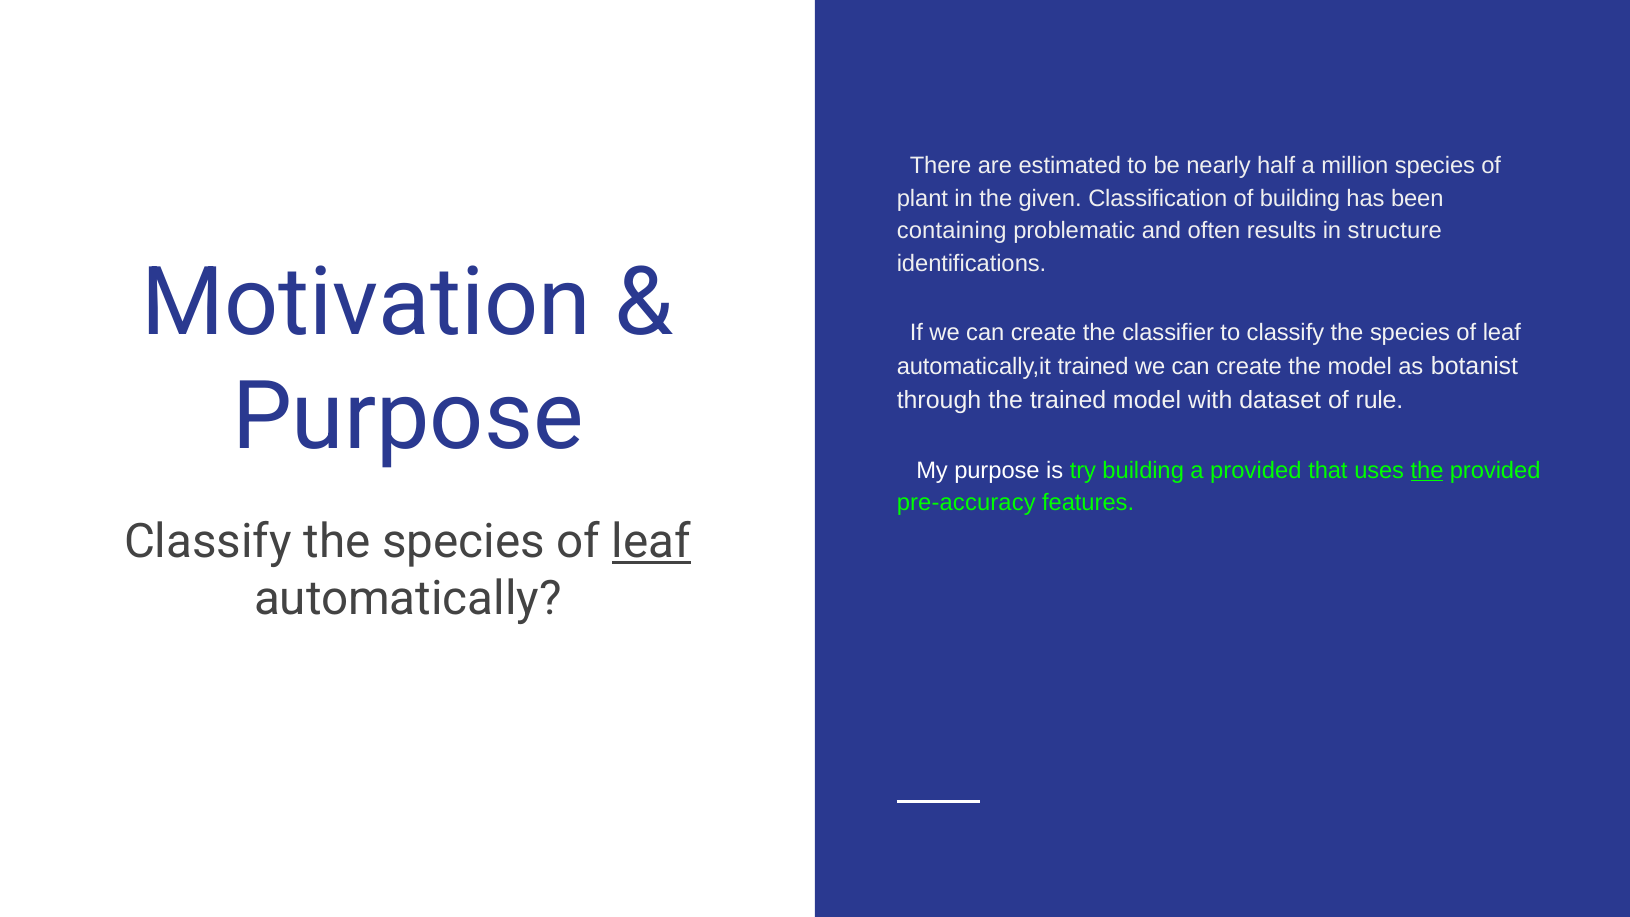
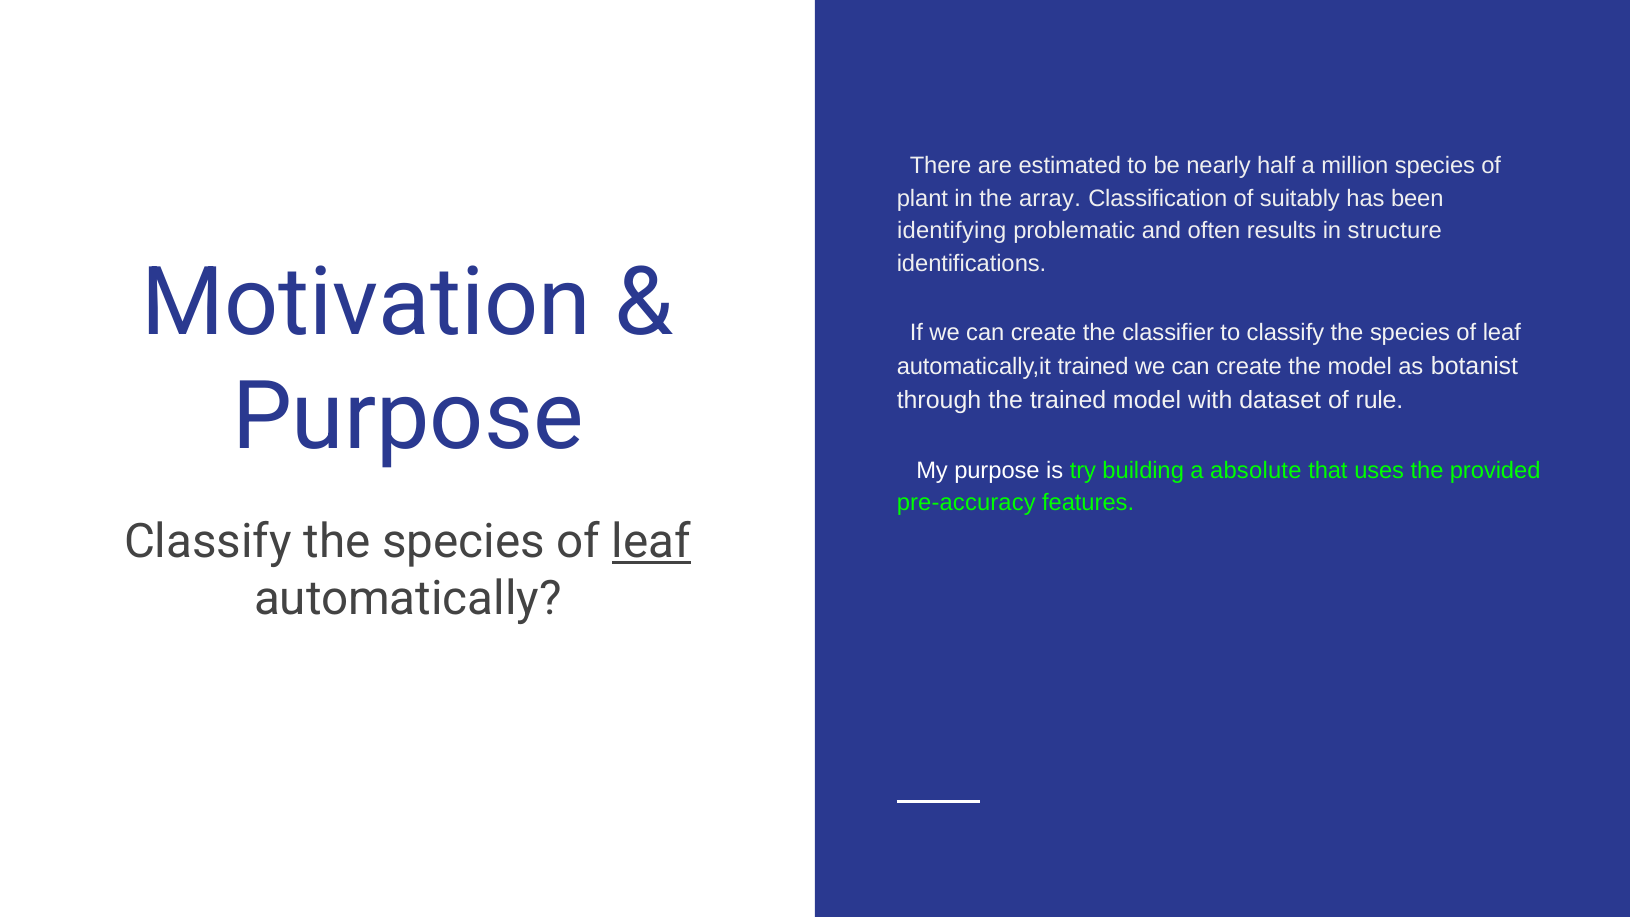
given: given -> array
of building: building -> suitably
containing: containing -> identifying
a provided: provided -> absolute
the at (1427, 470) underline: present -> none
